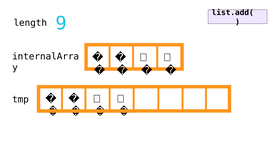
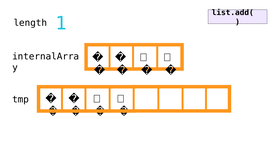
9: 9 -> 1
